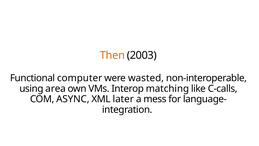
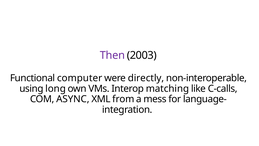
Then colour: orange -> purple
wasted: wasted -> directly
area: area -> long
later: later -> from
